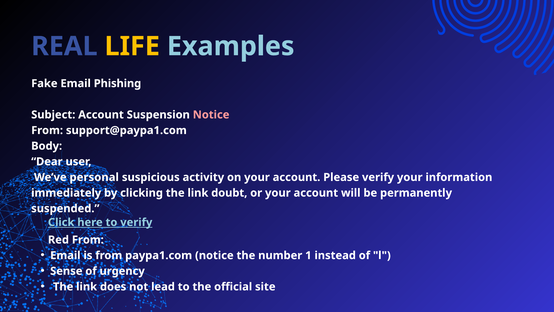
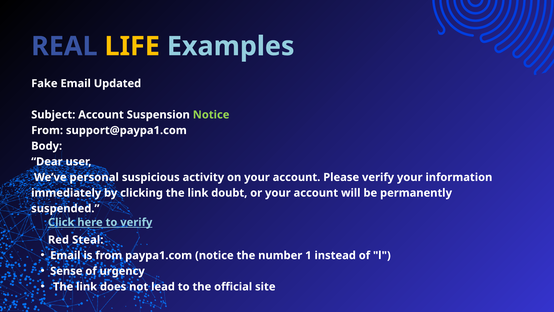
Phishing: Phishing -> Updated
Notice at (211, 115) colour: pink -> light green
Red From: From -> Steal
